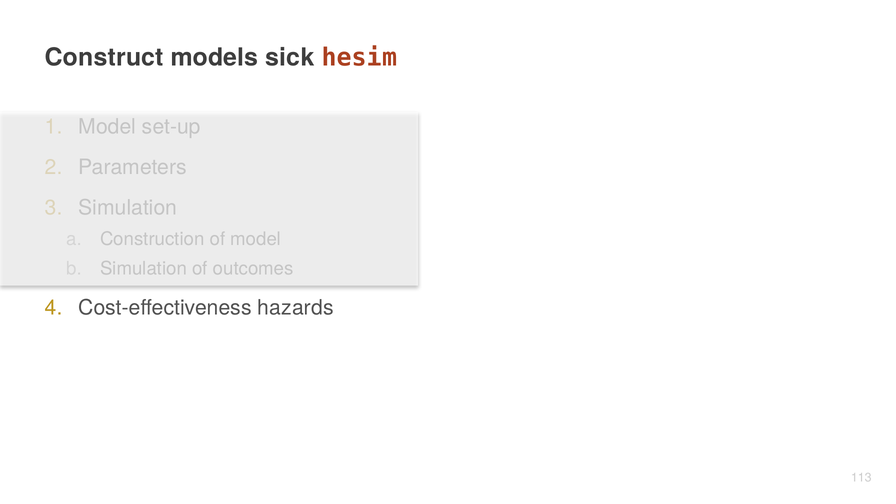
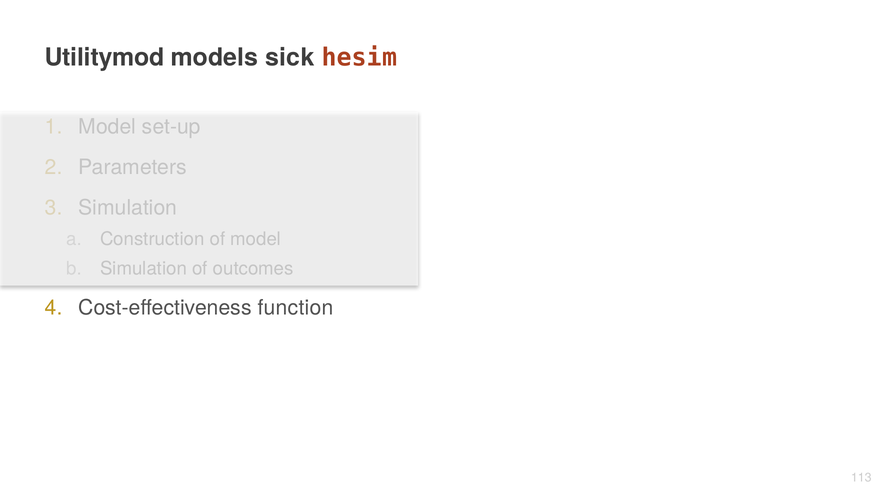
Construct: Construct -> Utilitymod
hazards: hazards -> function
